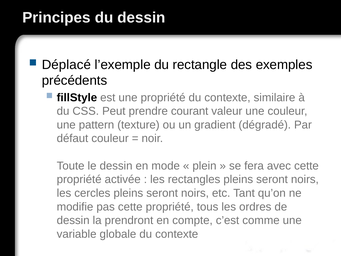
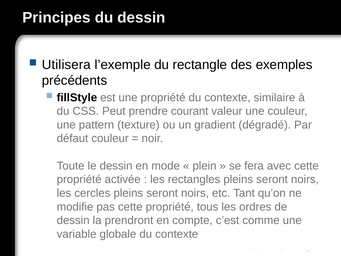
Déplacé: Déplacé -> Utilisera
